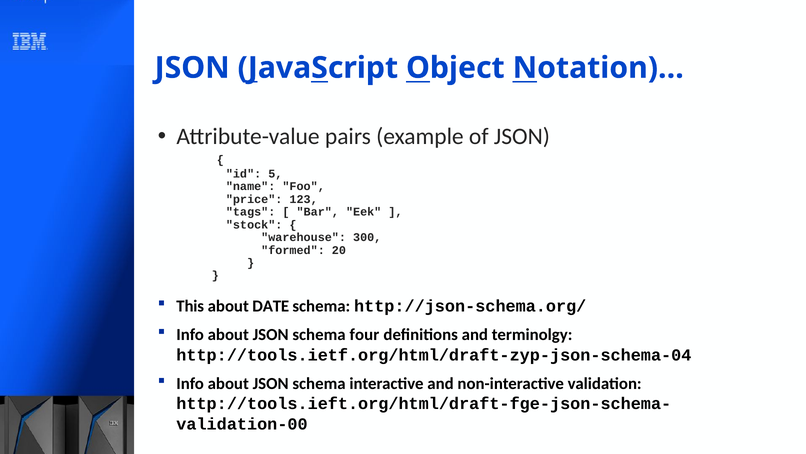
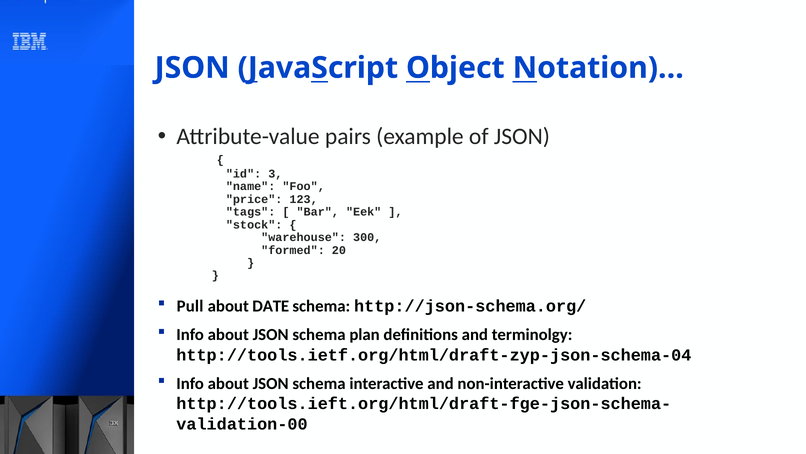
5: 5 -> 3
This: This -> Pull
four: four -> plan
